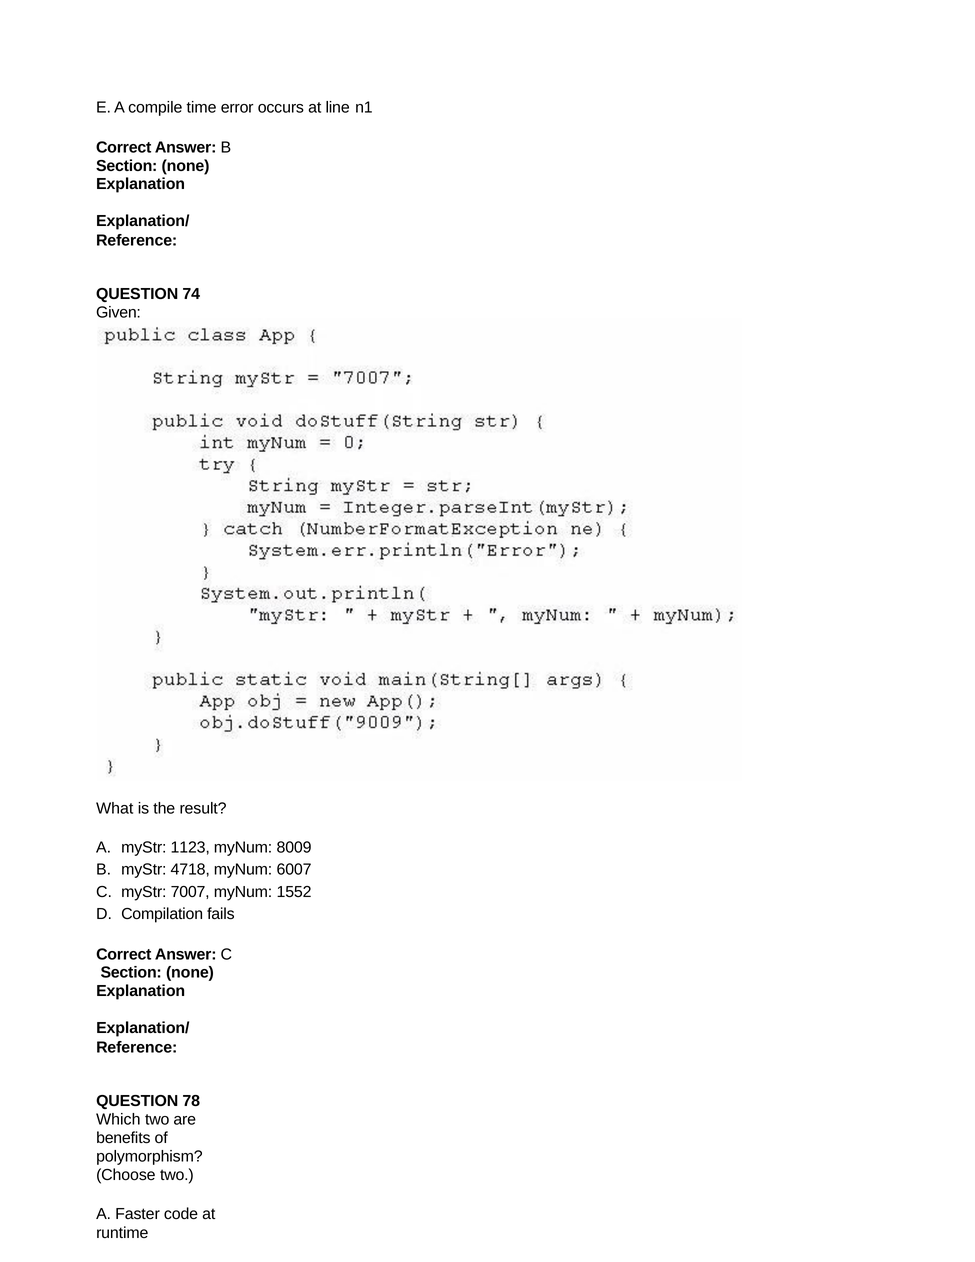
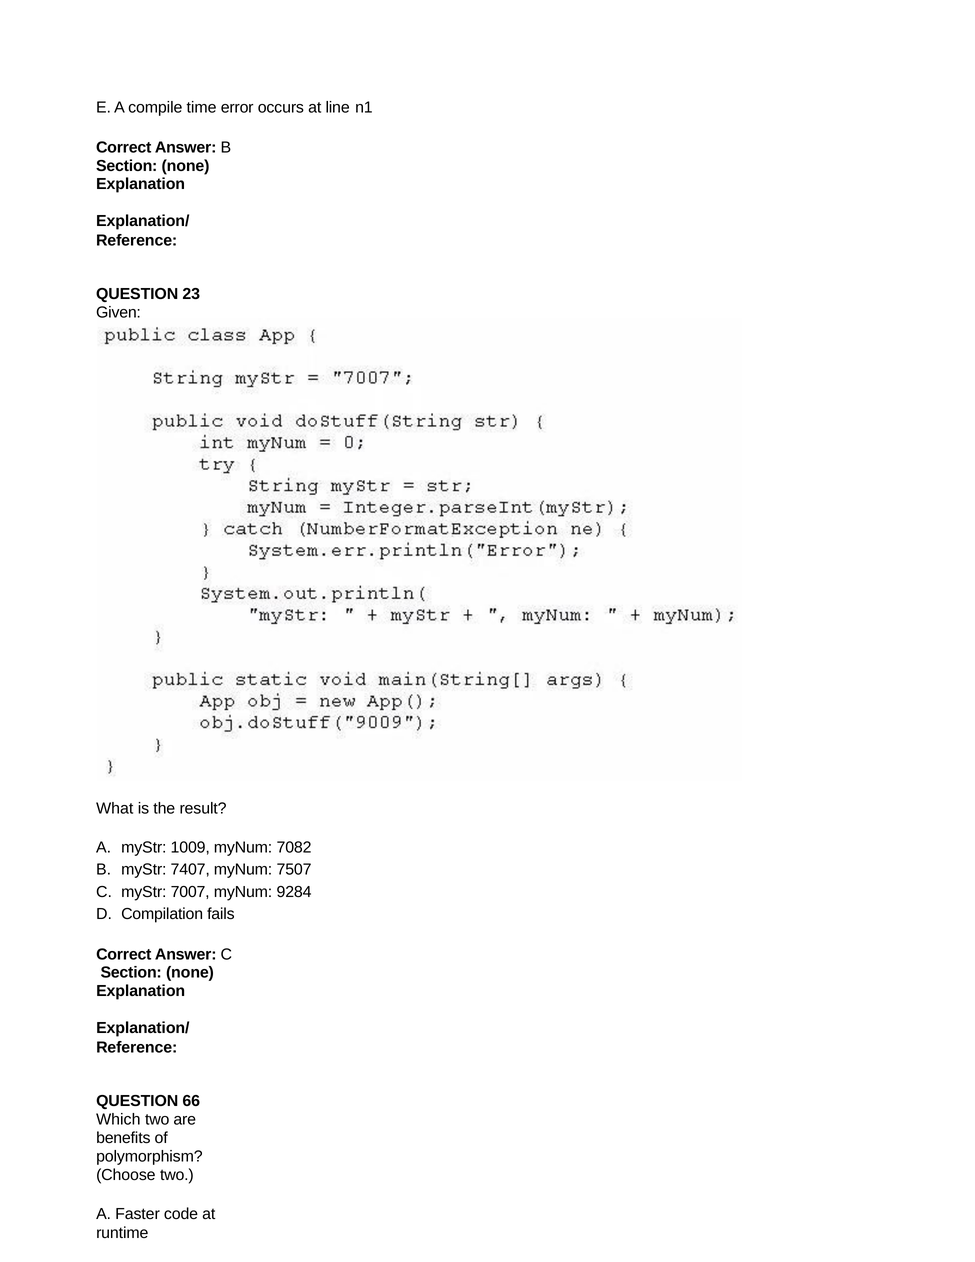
74: 74 -> 23
1123: 1123 -> 1009
8009: 8009 -> 7082
4718: 4718 -> 7407
6007: 6007 -> 7507
1552: 1552 -> 9284
78: 78 -> 66
